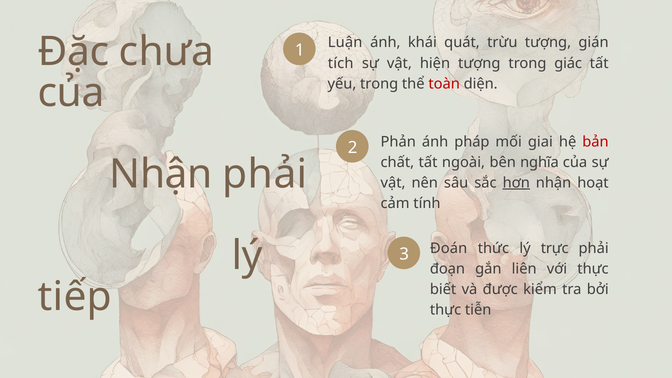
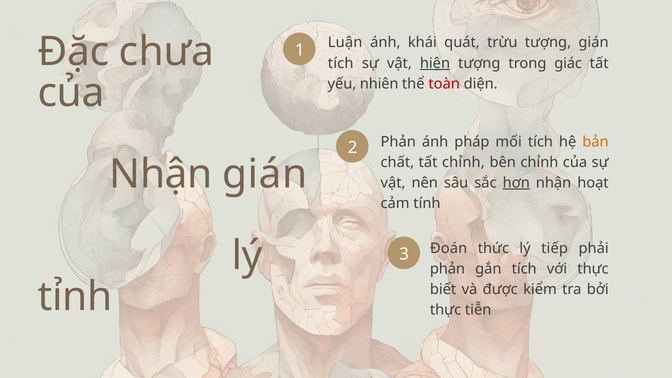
hiện underline: none -> present
yếu trong: trong -> nhiên
mối giai: giai -> tích
bản colour: red -> orange
tất ngoài: ngoài -> chỉnh
bên nghĩa: nghĩa -> chỉnh
Nhận phải: phải -> gián
trực: trực -> tiếp
đoạn at (447, 269): đoạn -> phản
gắn liên: liên -> tích
tiếp: tiếp -> tỉnh
